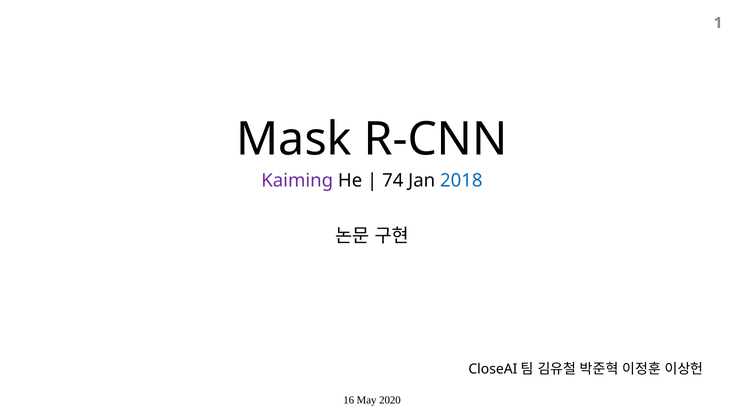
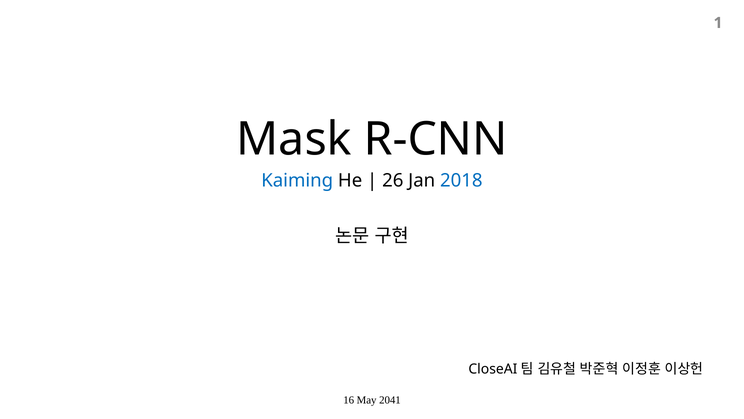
Kaiming colour: purple -> blue
74: 74 -> 26
2020: 2020 -> 2041
